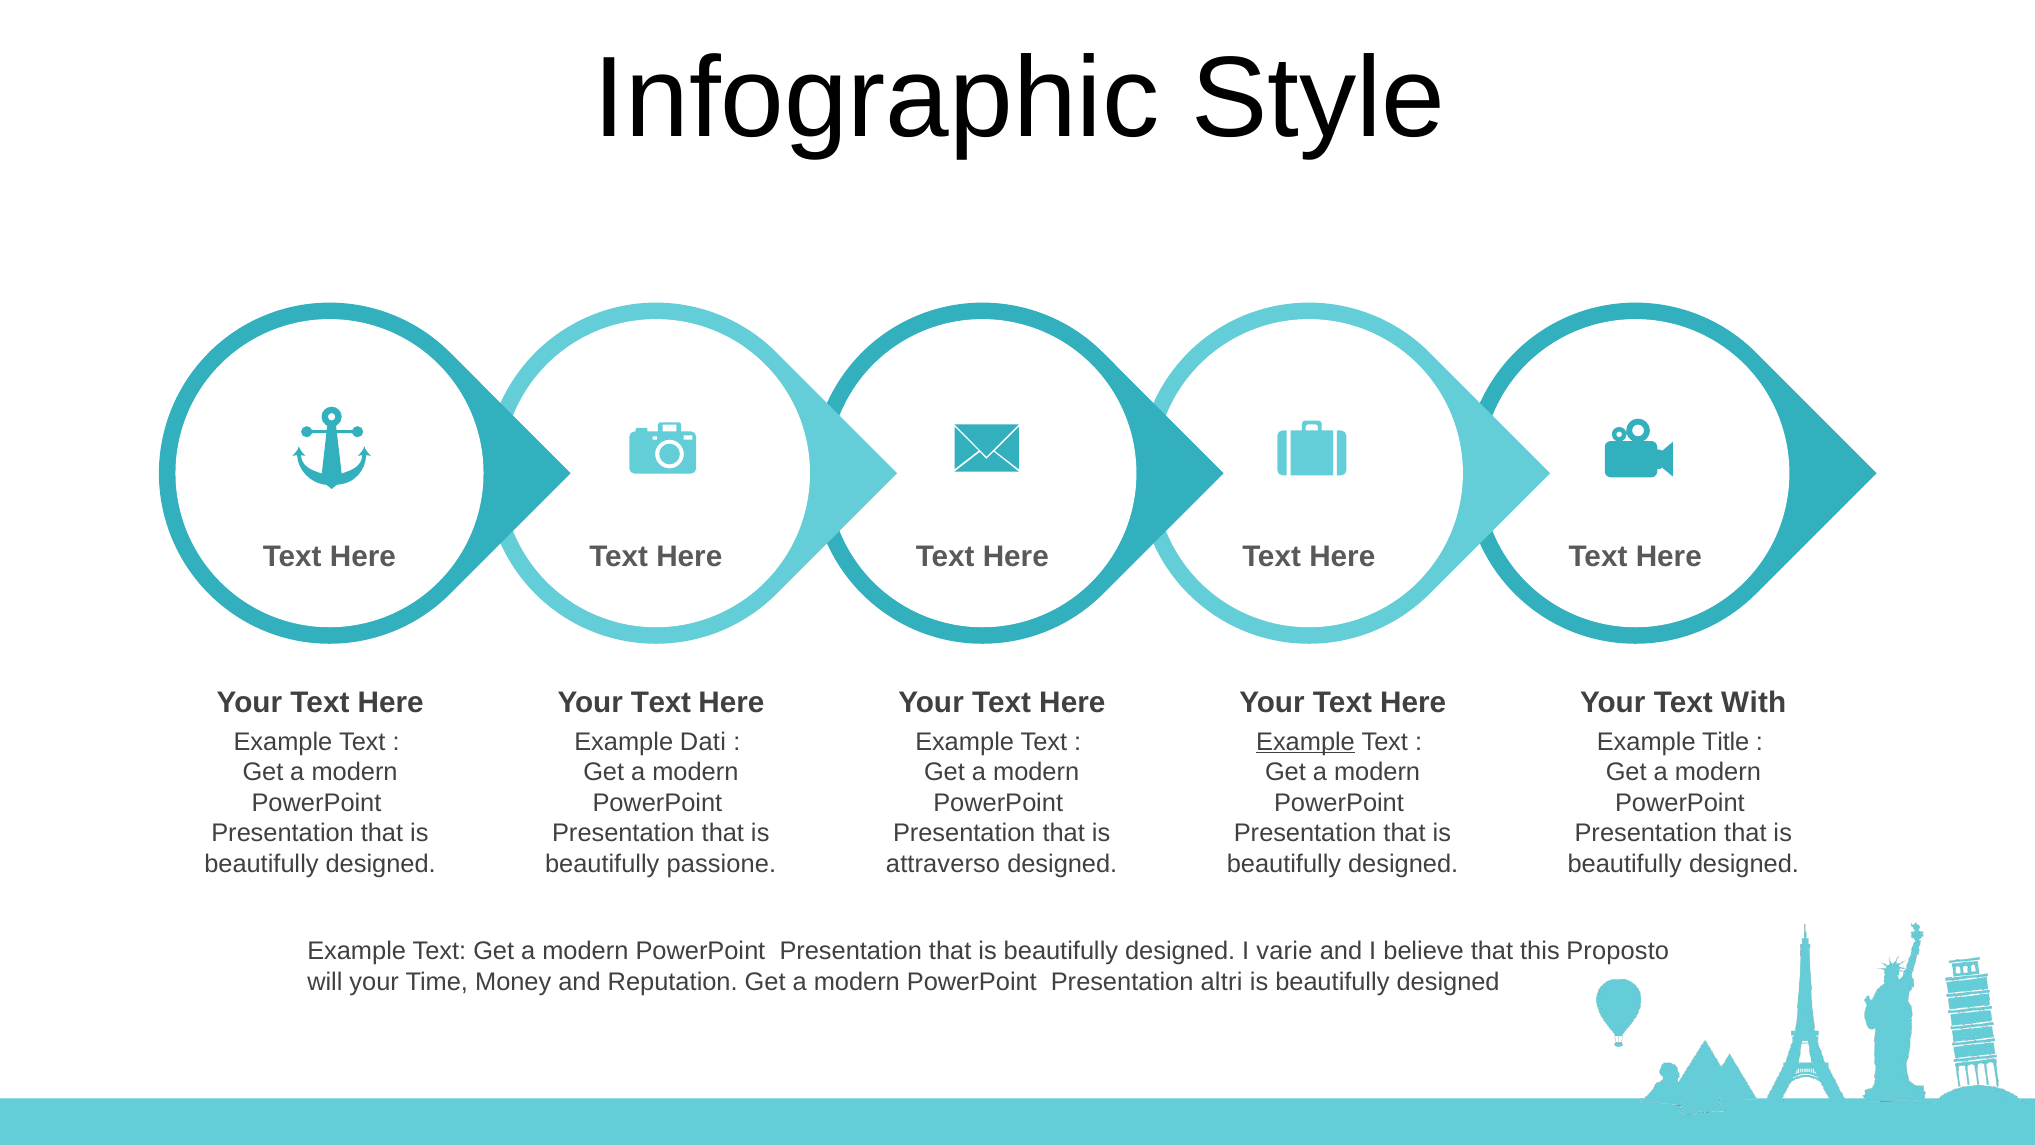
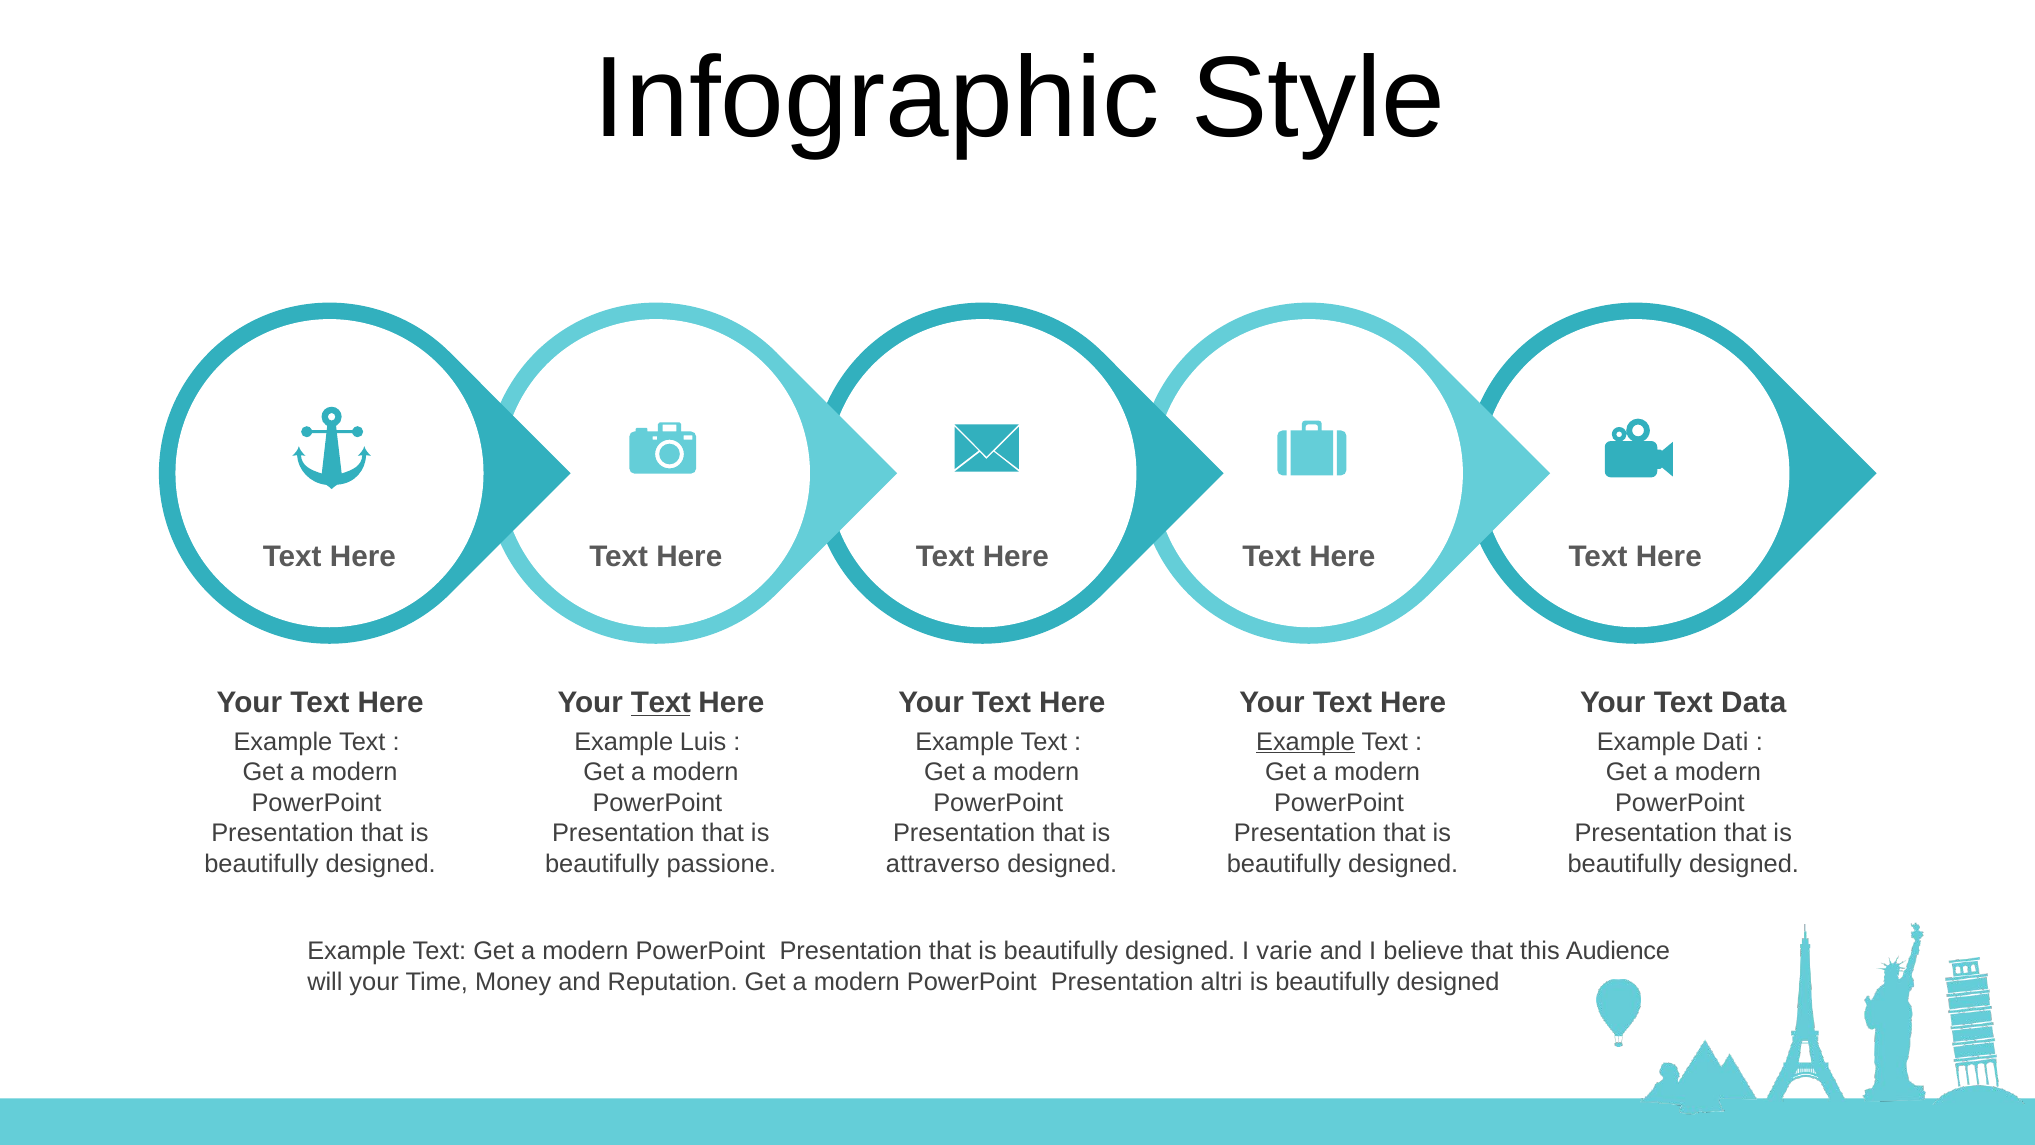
Text at (661, 702) underline: none -> present
With: With -> Data
Dati: Dati -> Luis
Title: Title -> Dati
Proposto: Proposto -> Audience
